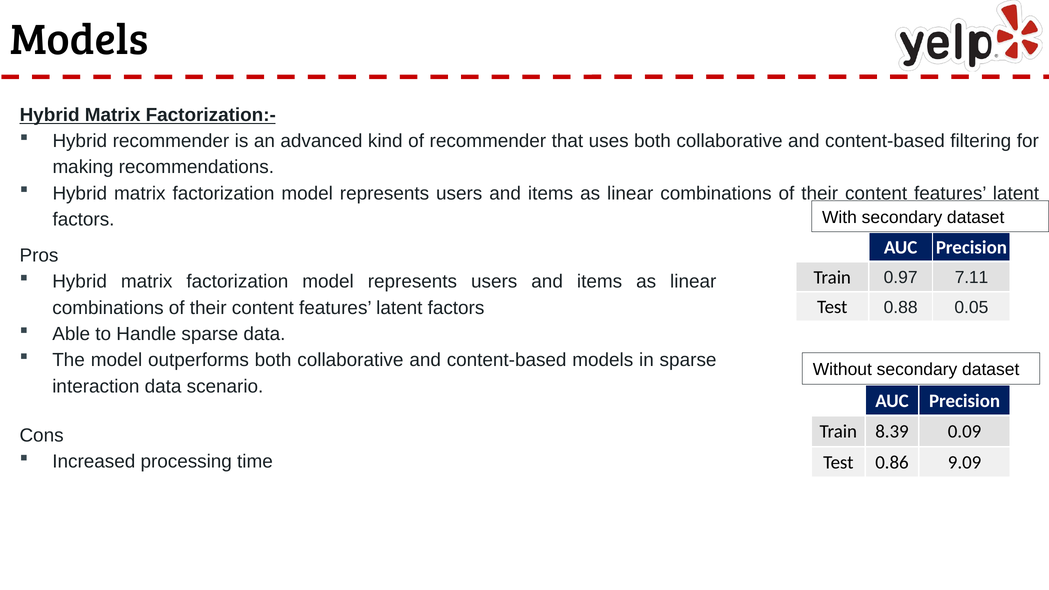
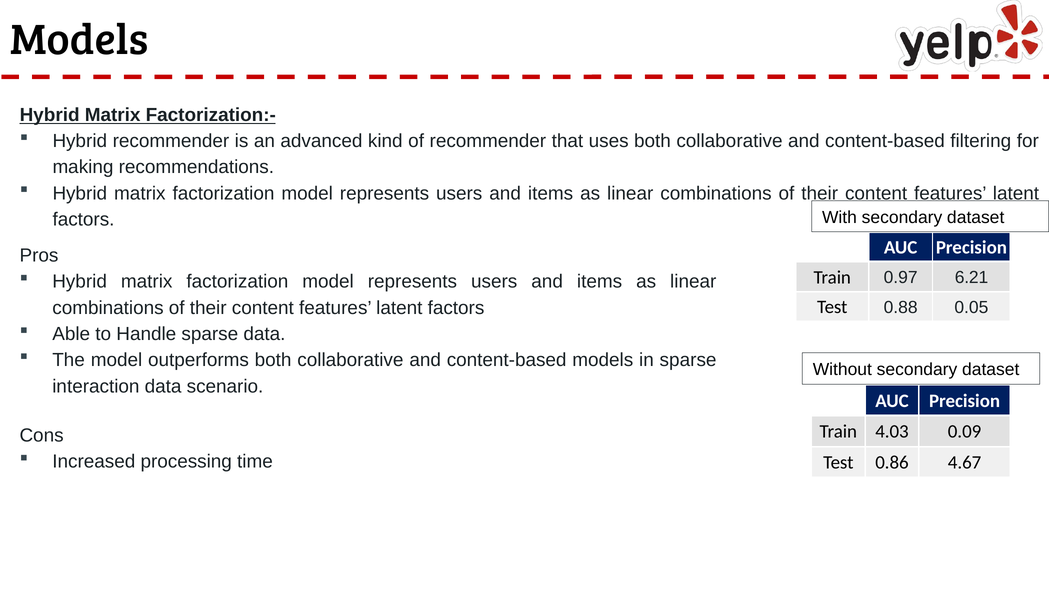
7.11: 7.11 -> 6.21
8.39: 8.39 -> 4.03
9.09: 9.09 -> 4.67
